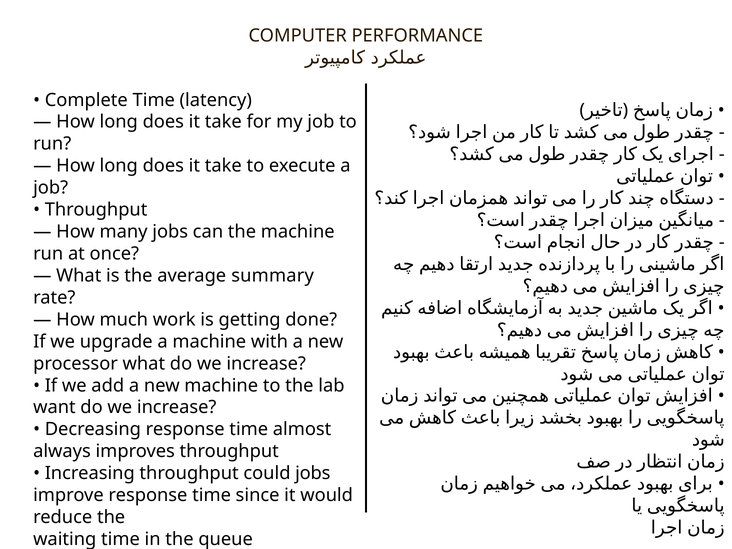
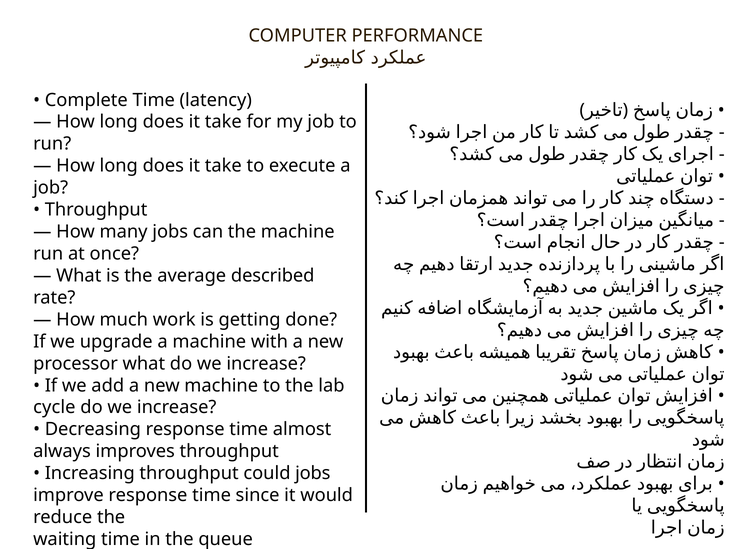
summary: summary -> described
want at (54, 407): want -> cycle
